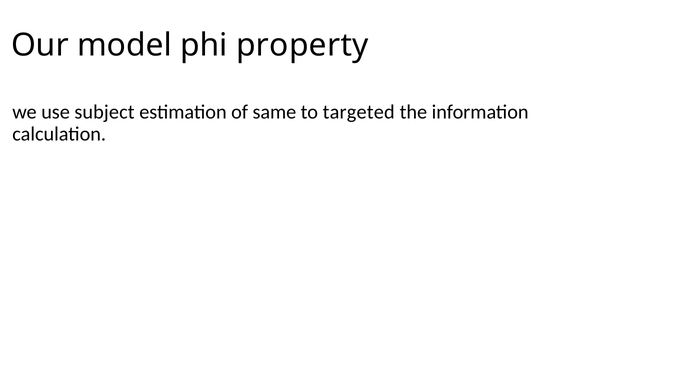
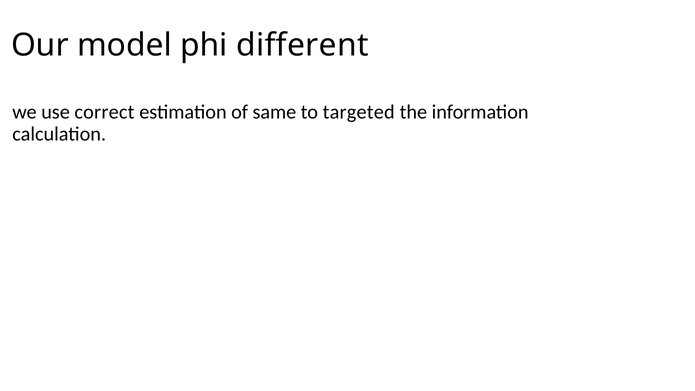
property: property -> different
subject: subject -> correct
